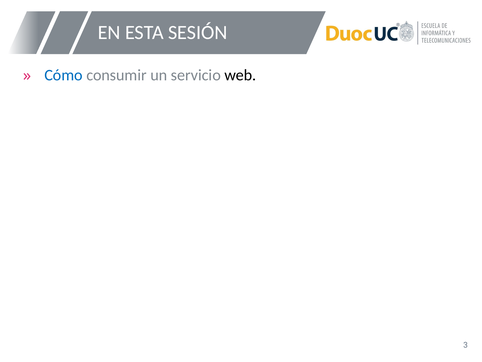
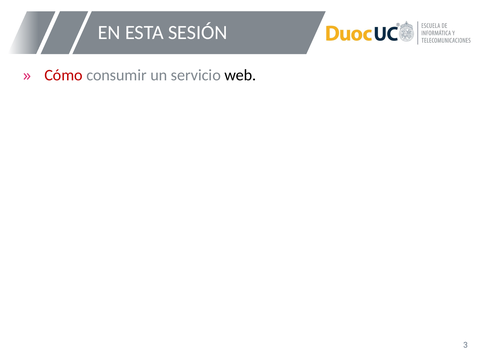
Cómo colour: blue -> red
